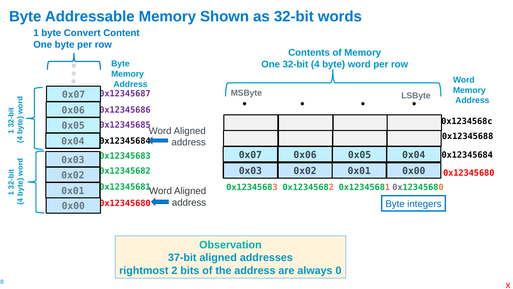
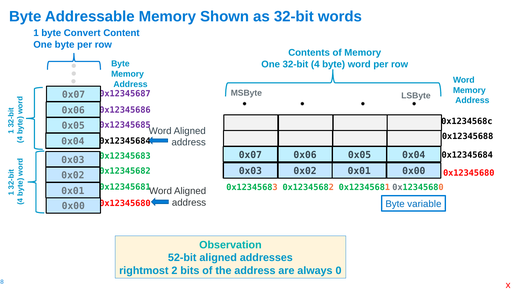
integers: integers -> variable
37-bit: 37-bit -> 52-bit
